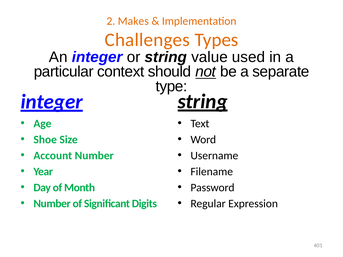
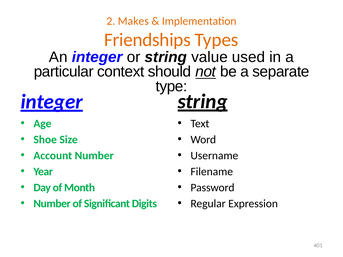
Challenges: Challenges -> Friendships
